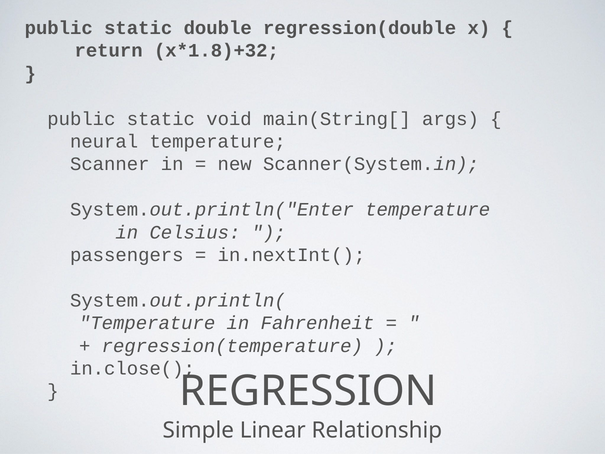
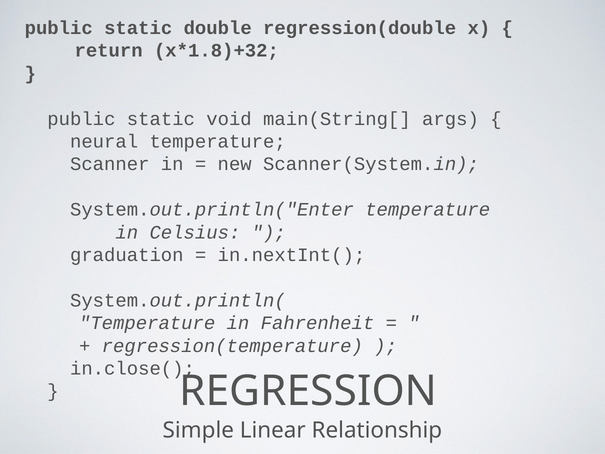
passengers: passengers -> graduation
